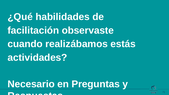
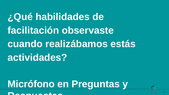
Necesario: Necesario -> Micrófono
